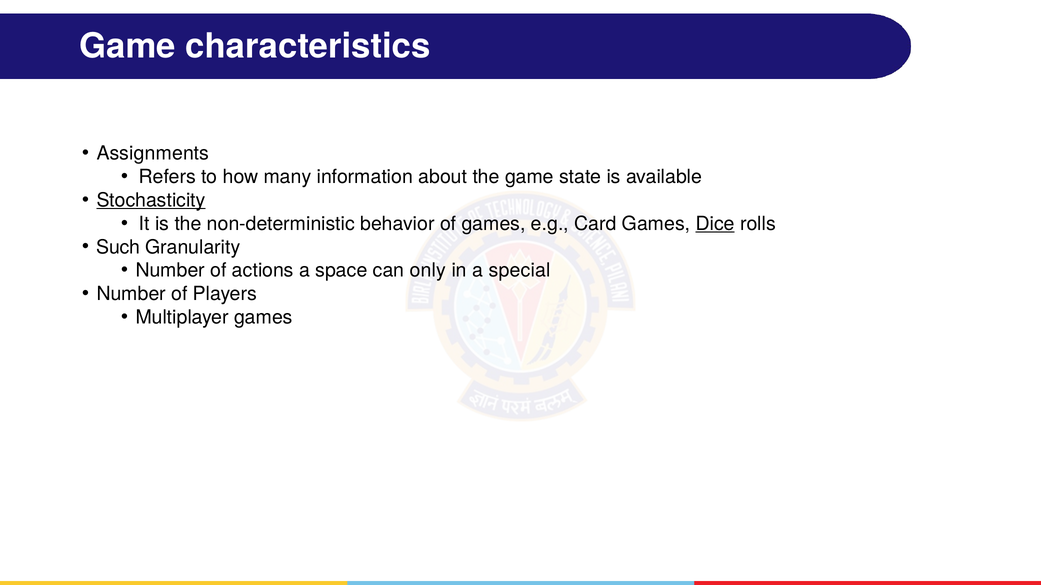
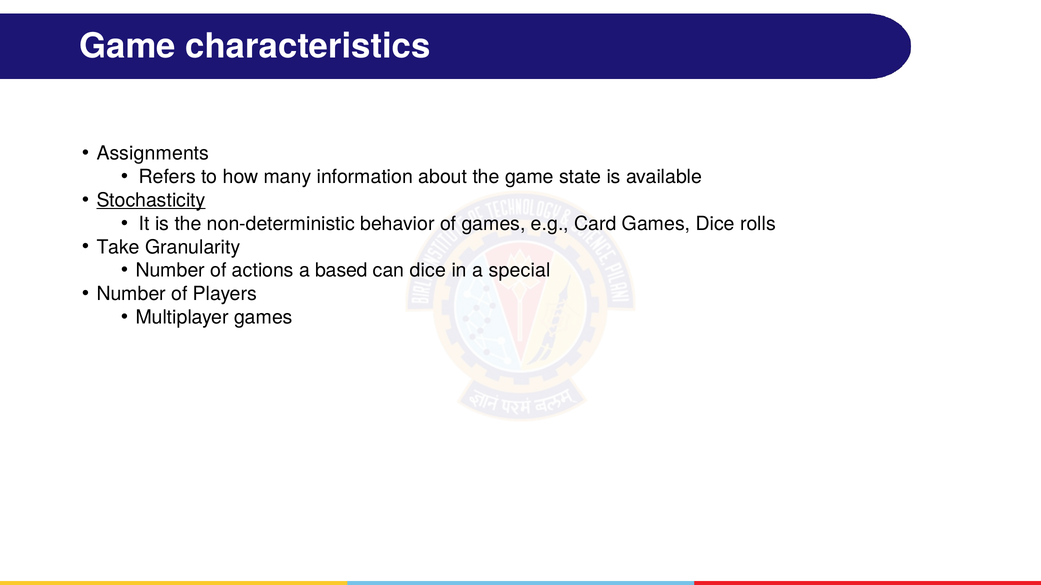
Dice at (715, 224) underline: present -> none
Such: Such -> Take
space: space -> based
can only: only -> dice
